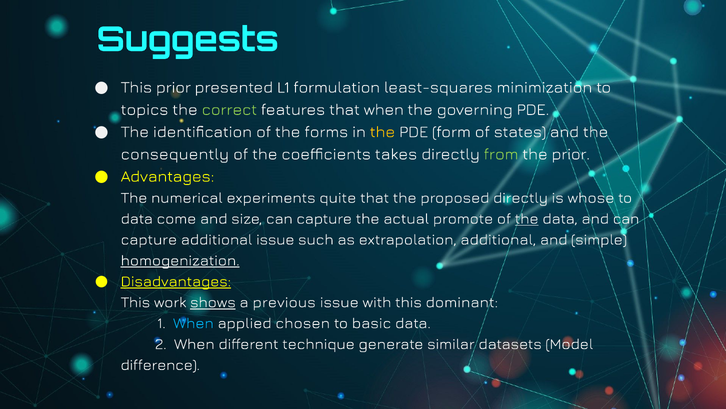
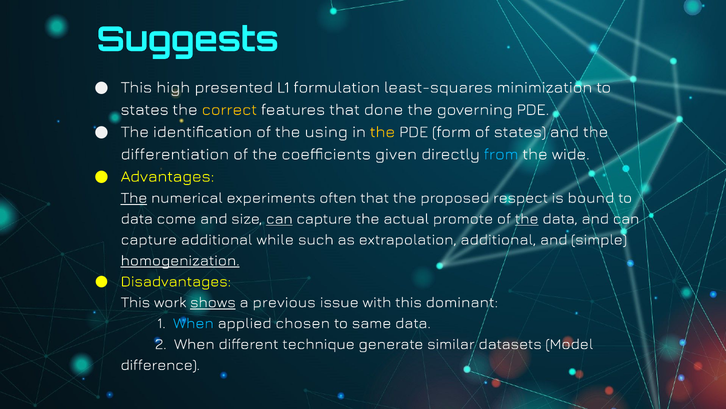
This prior: prior -> high
topics at (144, 109): topics -> states
correct colour: light green -> yellow
that when: when -> done
forms: forms -> using
consequently: consequently -> differentiation
takes: takes -> given
from colour: light green -> light blue
the prior: prior -> wide
The at (134, 198) underline: none -> present
quite: quite -> often
proposed directly: directly -> respect
whose: whose -> bound
can at (279, 218) underline: none -> present
additional issue: issue -> while
Disadvantages underline: present -> none
basic: basic -> same
